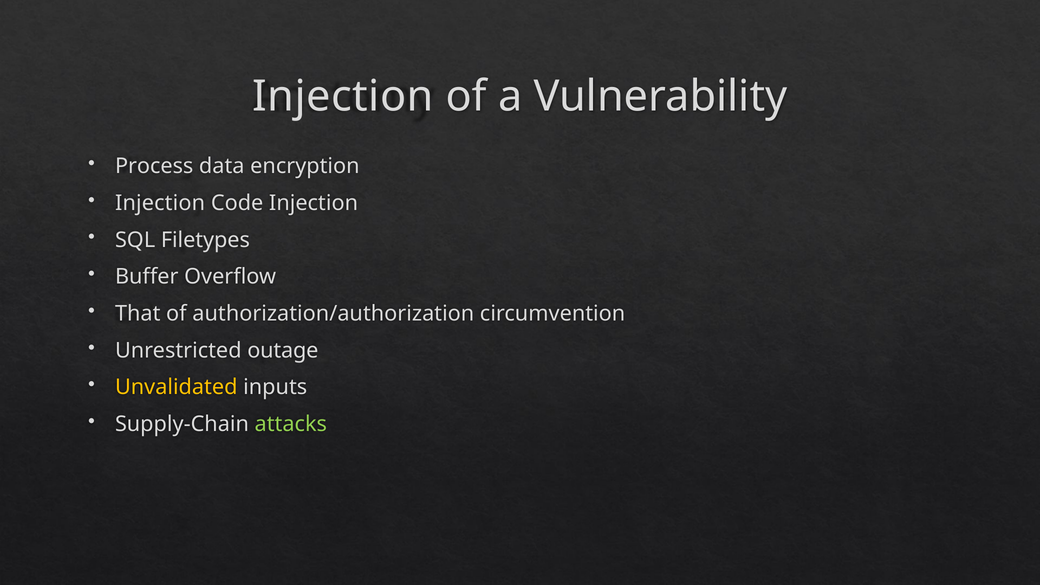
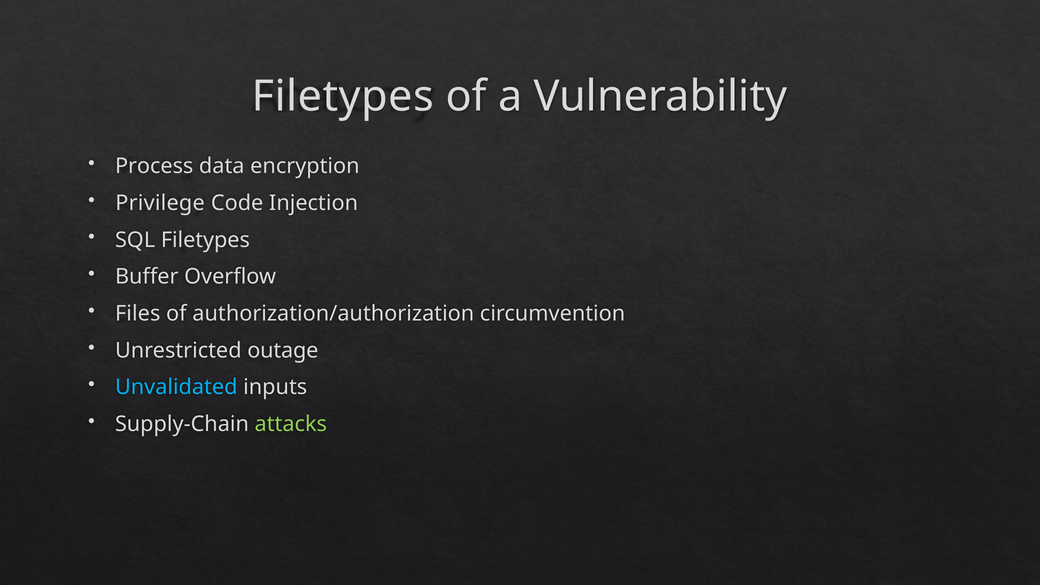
Injection at (343, 96): Injection -> Filetypes
Injection at (160, 203): Injection -> Privilege
That: That -> Files
Unvalidated colour: yellow -> light blue
